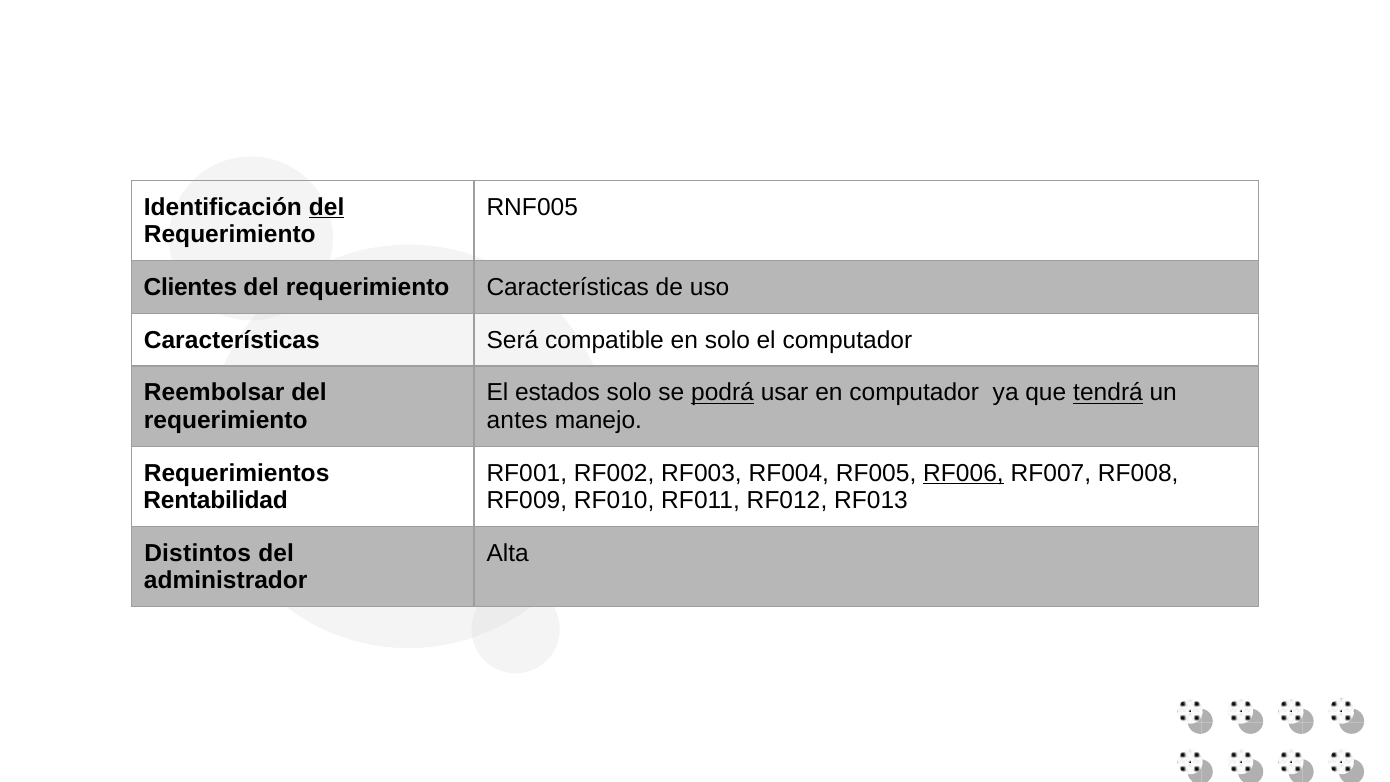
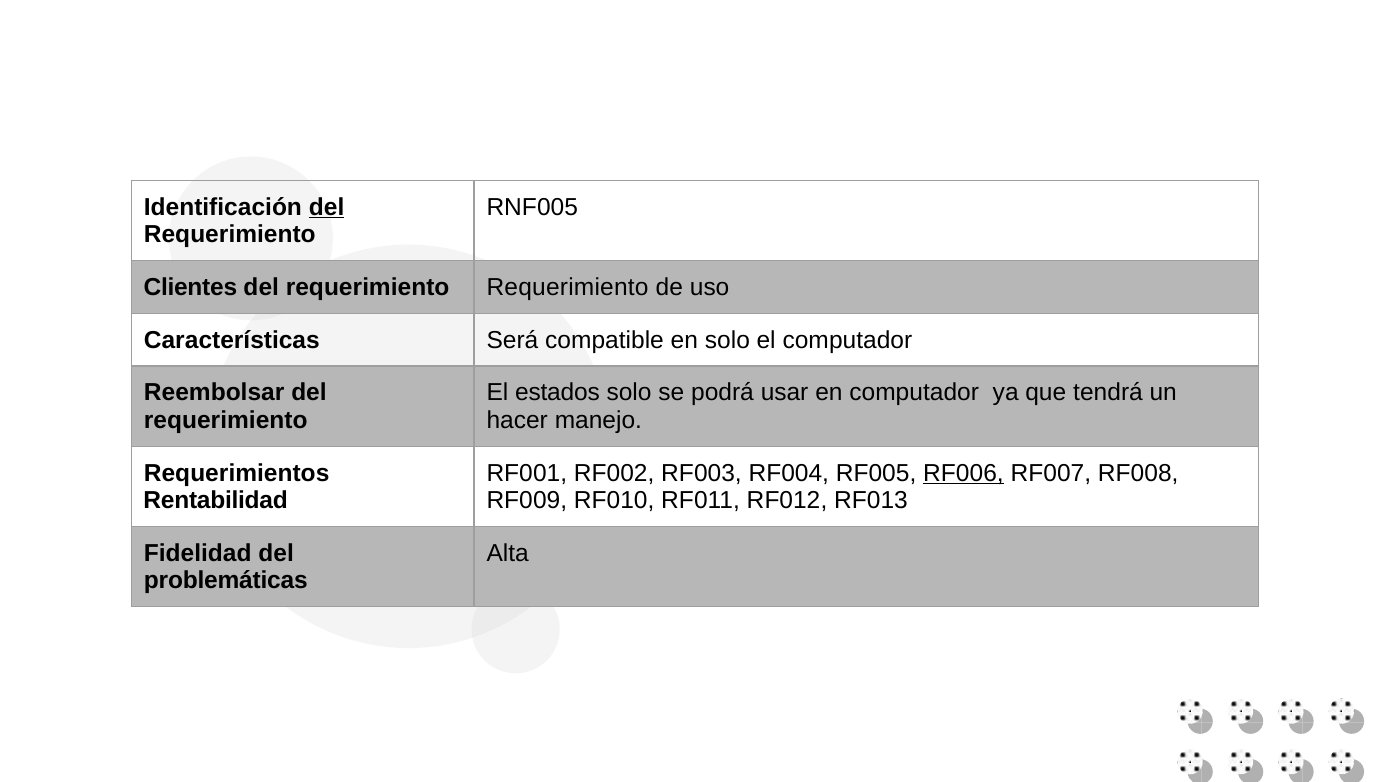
requerimiento Características: Características -> Requerimiento
podrá underline: present -> none
tendrá underline: present -> none
antes: antes -> hacer
Distintos: Distintos -> Fidelidad
administrador: administrador -> problemáticas
